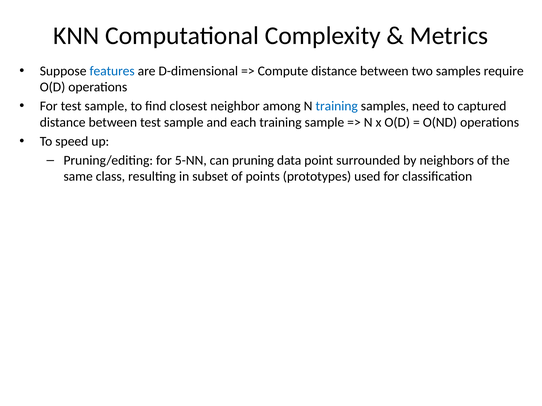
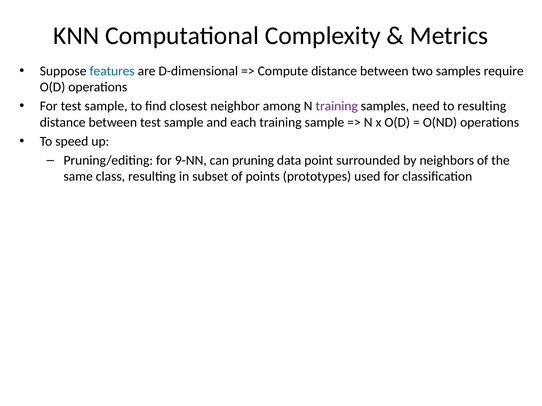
training at (337, 106) colour: blue -> purple
to captured: captured -> resulting
5-NN: 5-NN -> 9-NN
